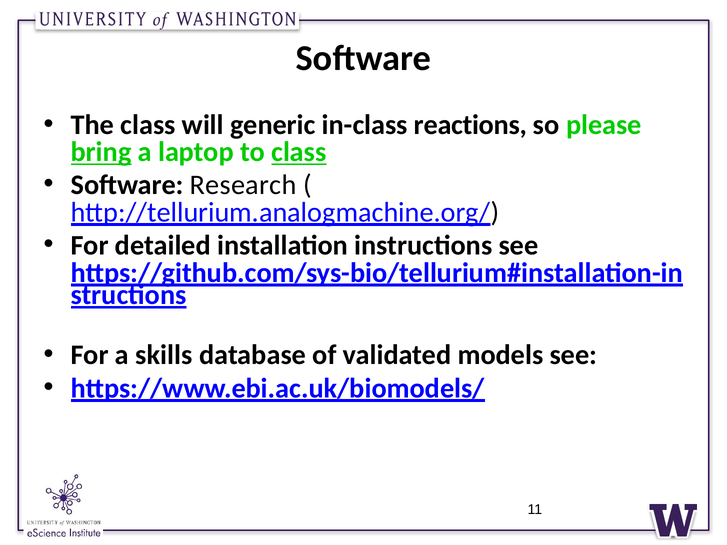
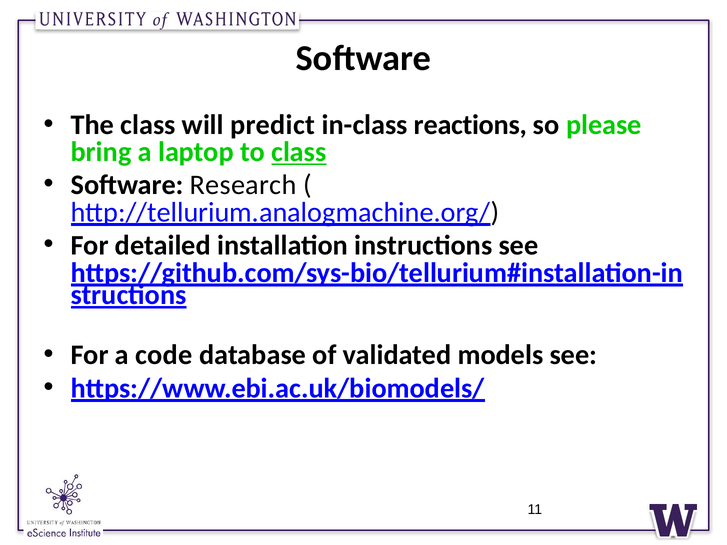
generic: generic -> predict
bring underline: present -> none
skills: skills -> code
